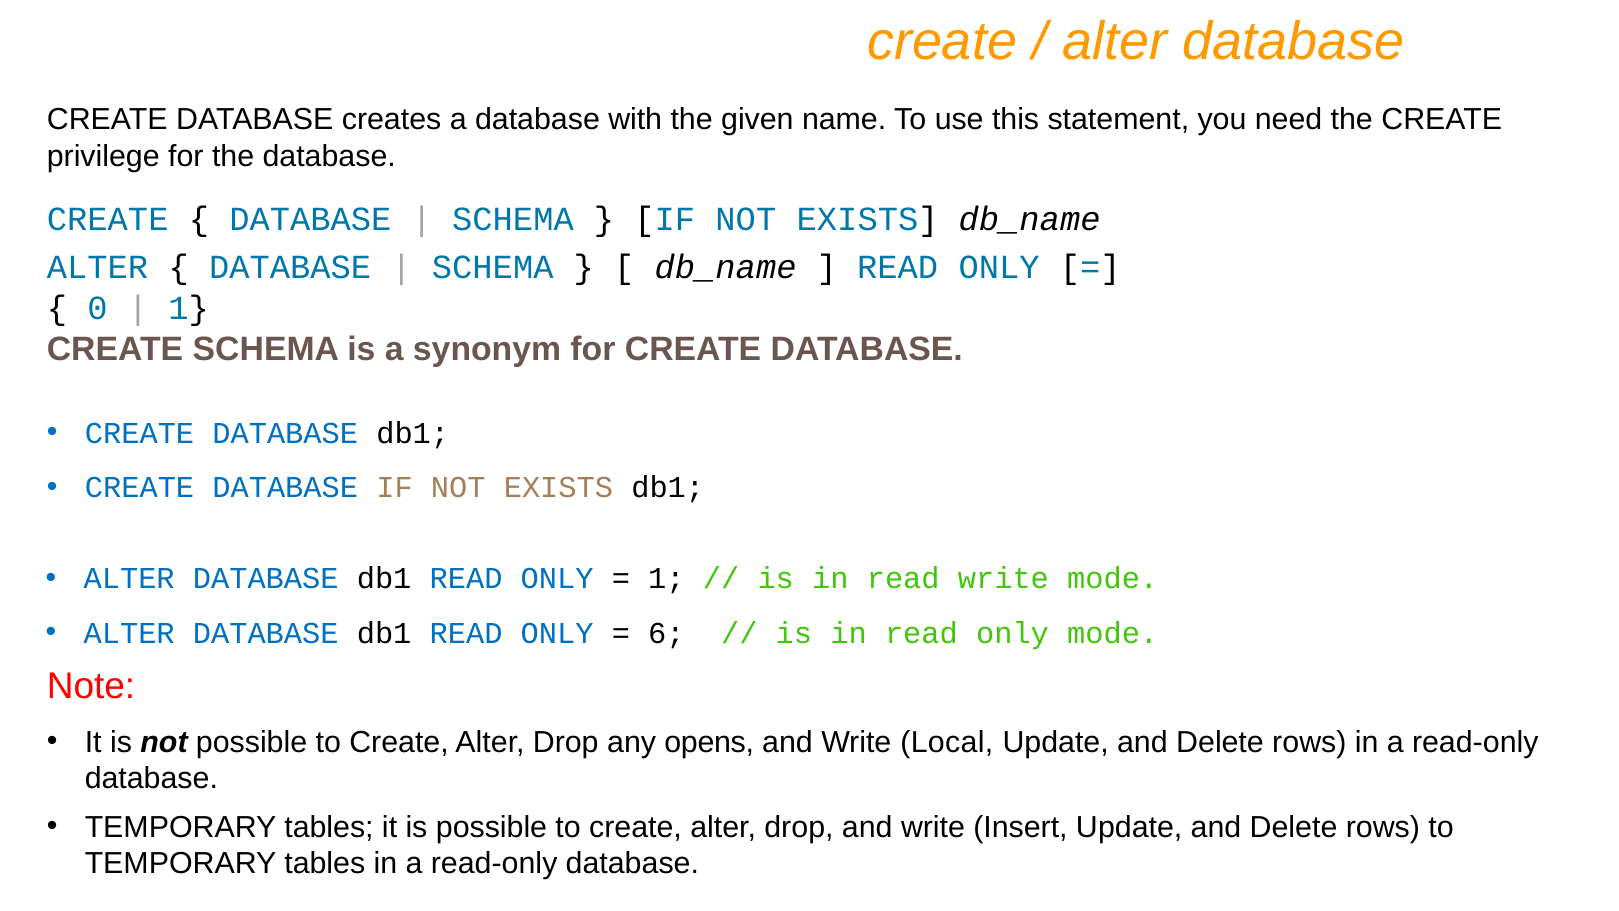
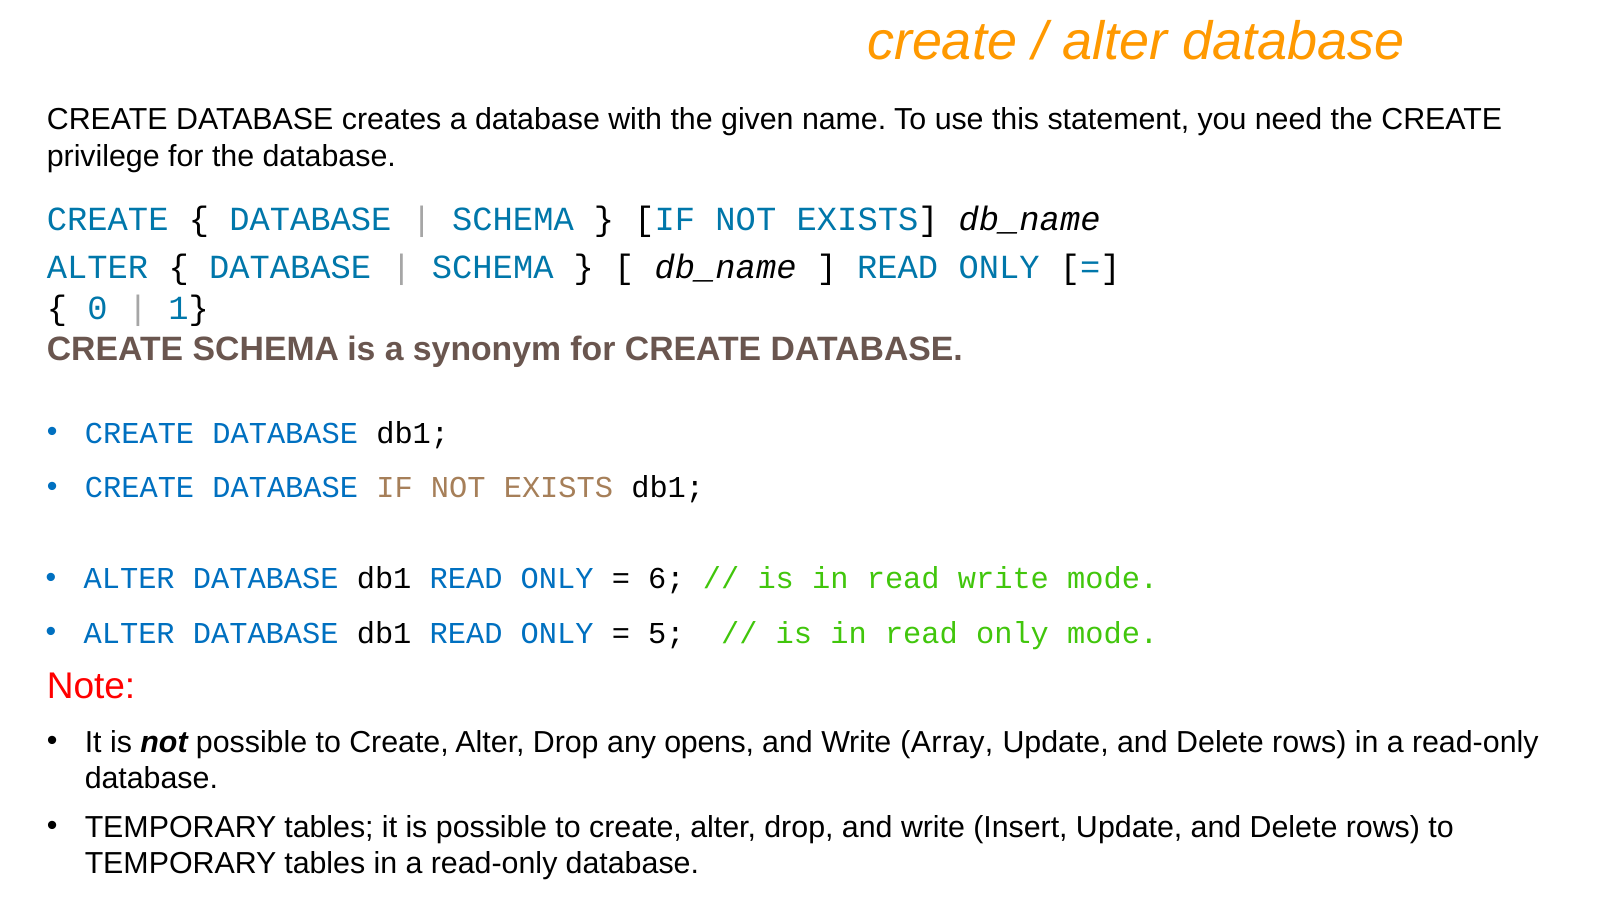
1 at (666, 578): 1 -> 6
6: 6 -> 5
Local: Local -> Array
